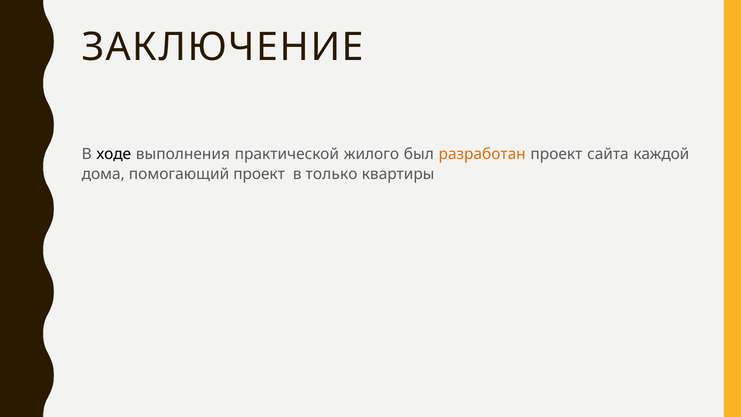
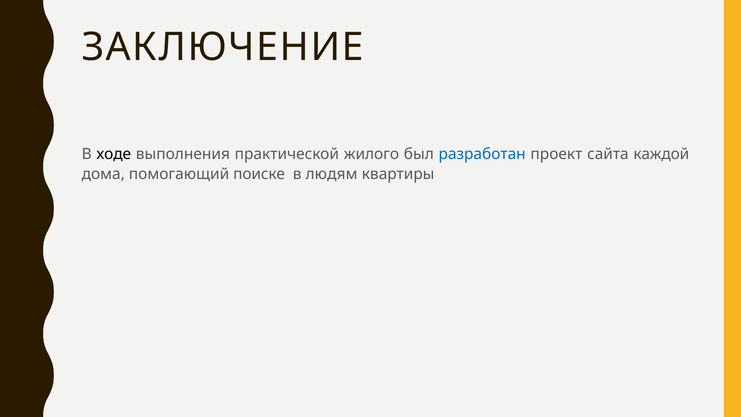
разработан colour: orange -> blue
помогающий проект: проект -> поиске
только: только -> людям
